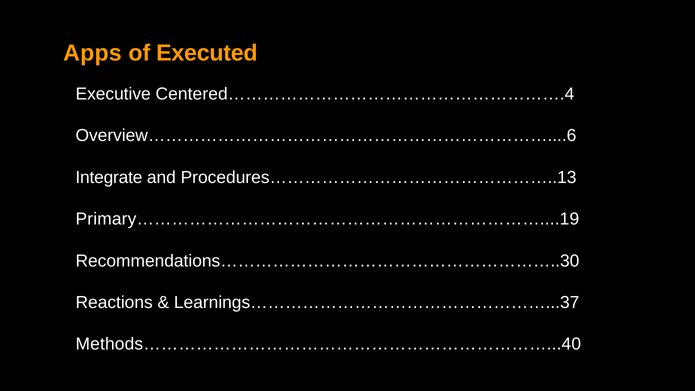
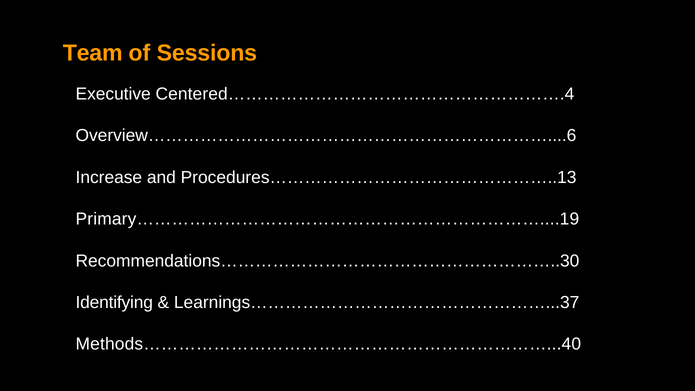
Apps: Apps -> Team
Executed: Executed -> Sessions
Integrate: Integrate -> Increase
Reactions: Reactions -> Identifying
